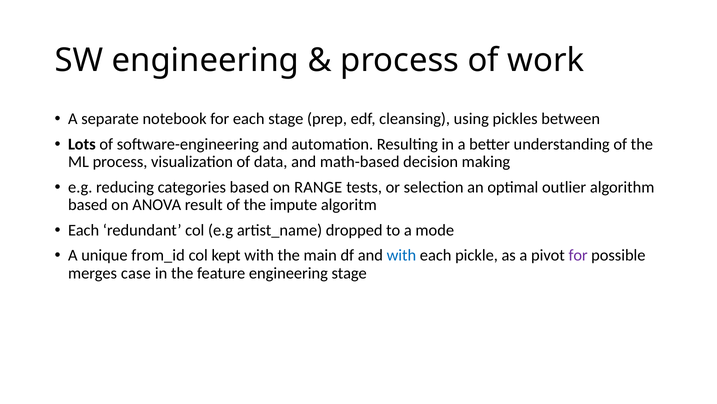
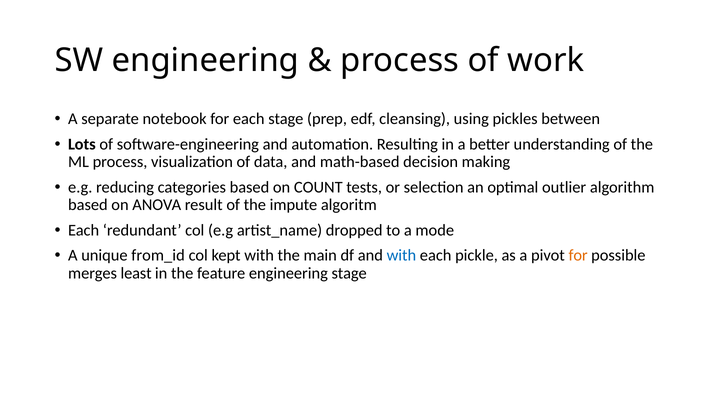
RANGE: RANGE -> COUNT
for at (578, 255) colour: purple -> orange
case: case -> least
